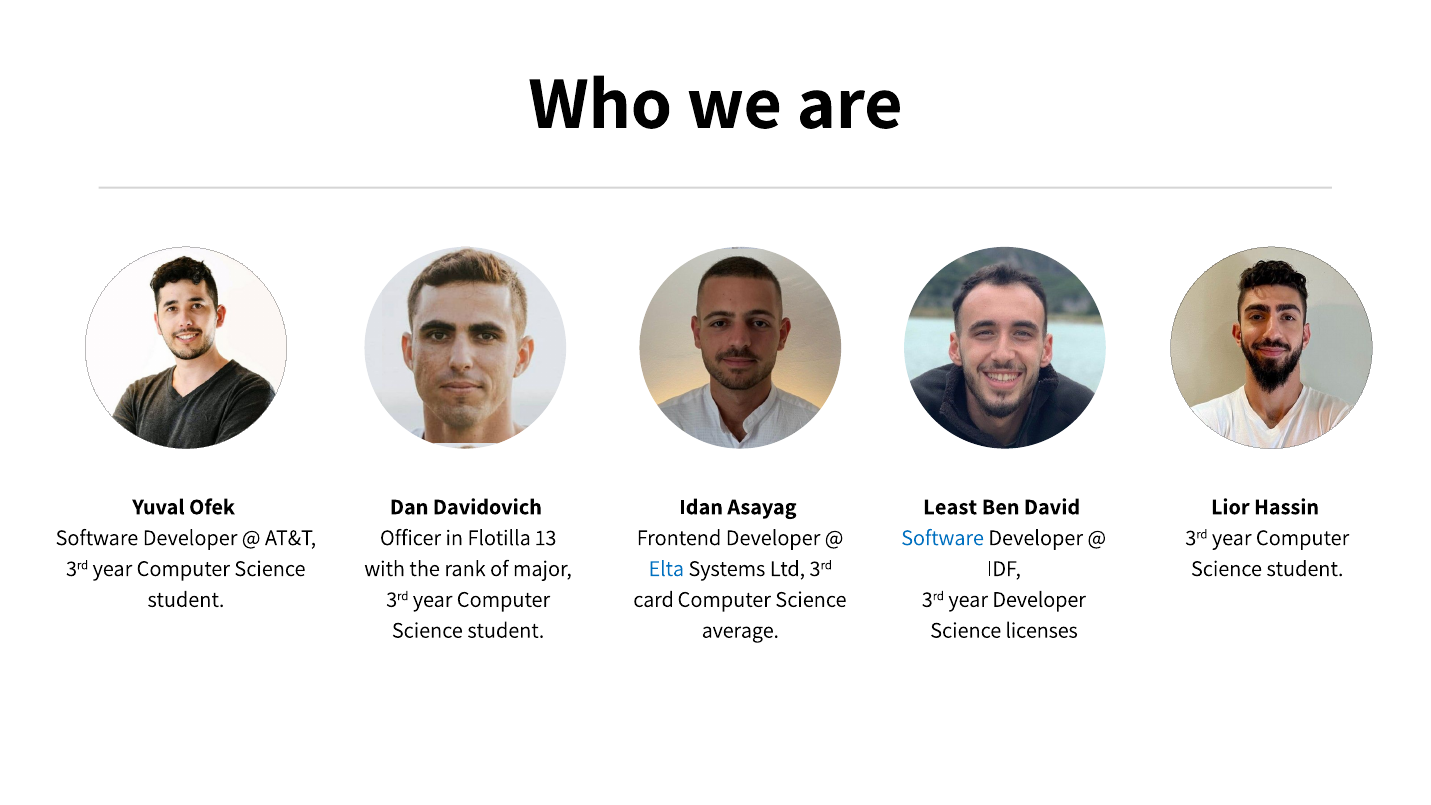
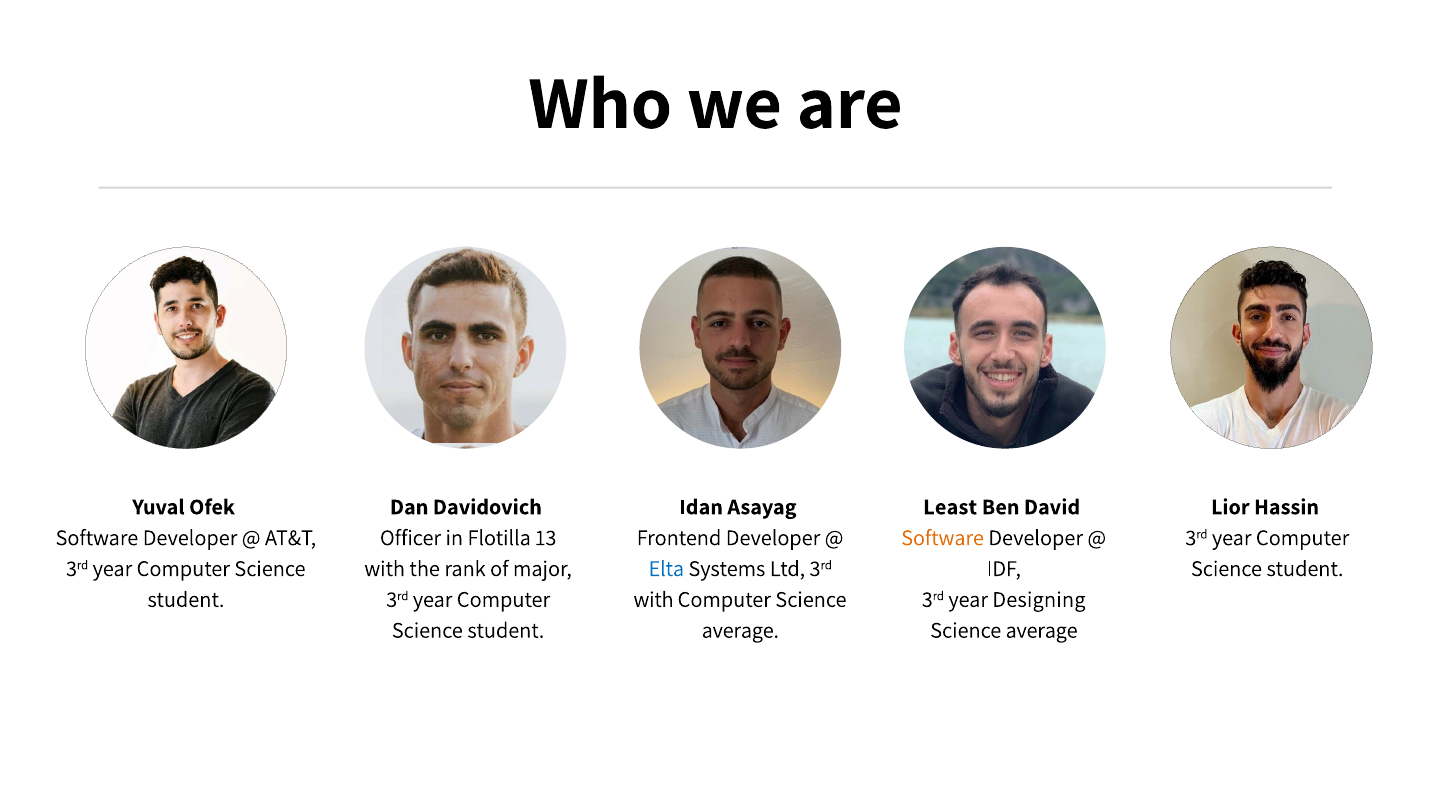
Software at (943, 538) colour: blue -> orange
card at (654, 599): card -> with
year Developer: Developer -> Designing
licenses at (1042, 630): licenses -> average
